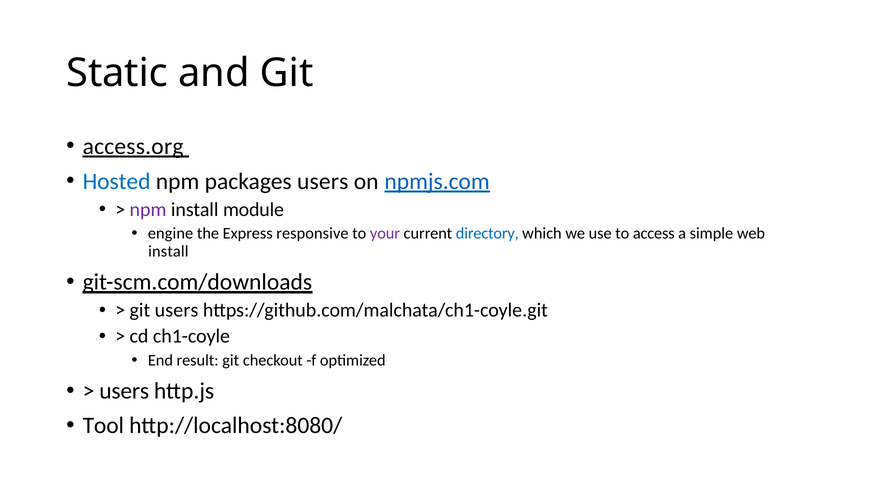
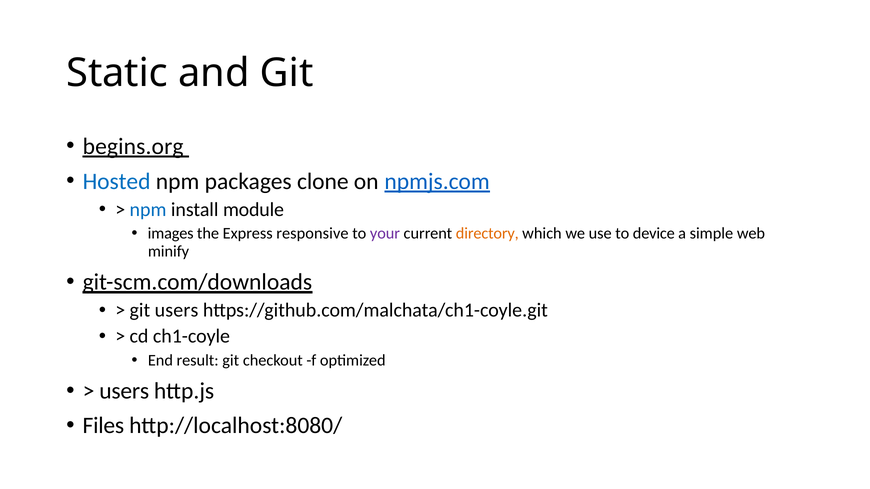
access.org: access.org -> begins.org
packages users: users -> clone
npm at (148, 210) colour: purple -> blue
engine: engine -> images
directory colour: blue -> orange
access: access -> device
install at (168, 251): install -> minify
Tool: Tool -> Files
